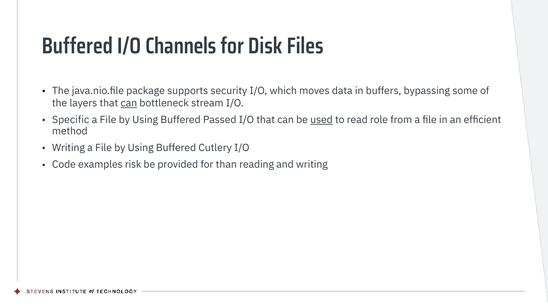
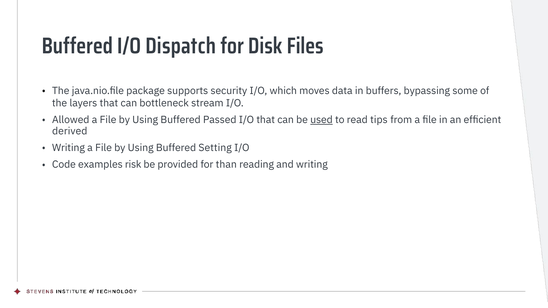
Channels: Channels -> Dispatch
can at (129, 103) underline: present -> none
Specific: Specific -> Allowed
role: role -> tips
method: method -> derived
Cutlery: Cutlery -> Setting
